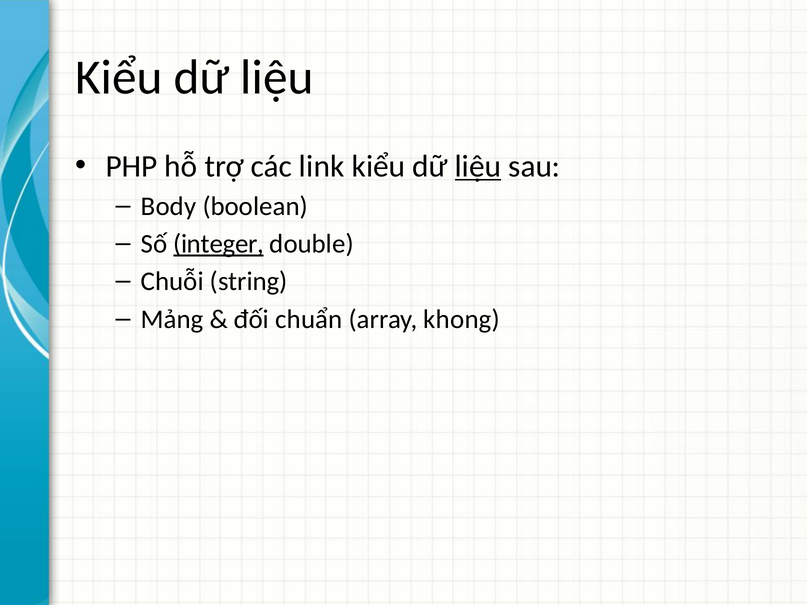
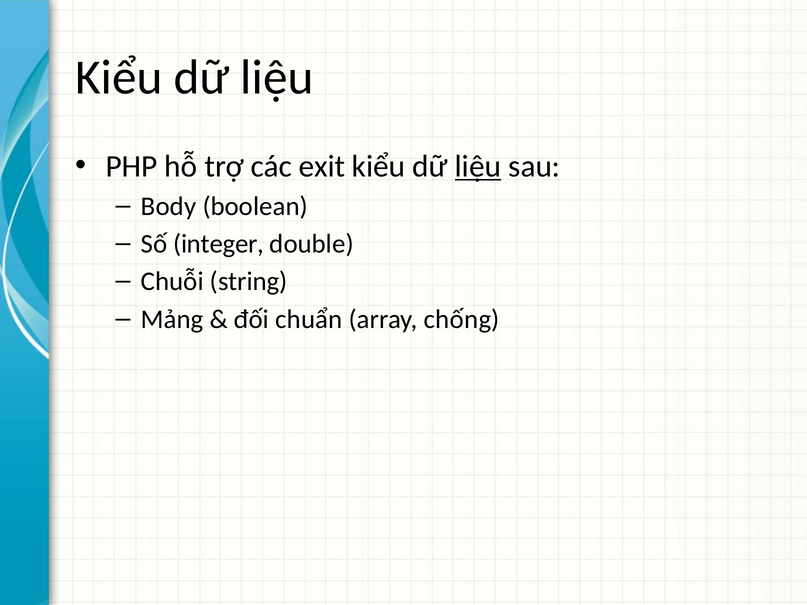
link: link -> exit
integer underline: present -> none
khong: khong -> chống
